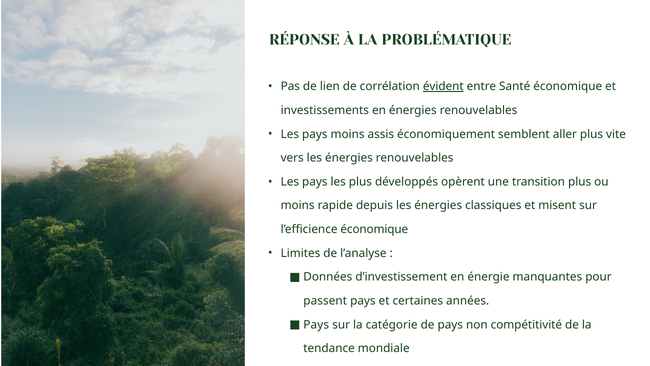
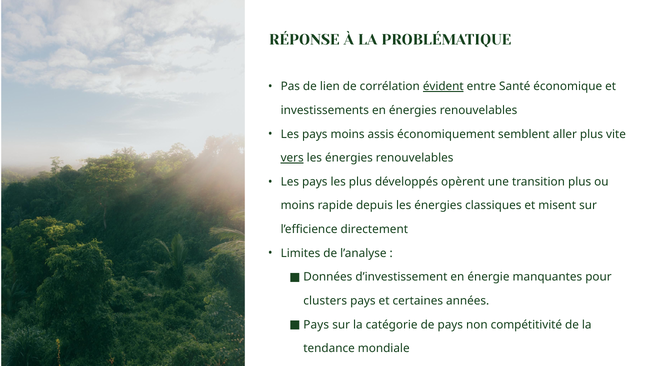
vers underline: none -> present
l’efficience économique: économique -> directement
passent: passent -> clusters
